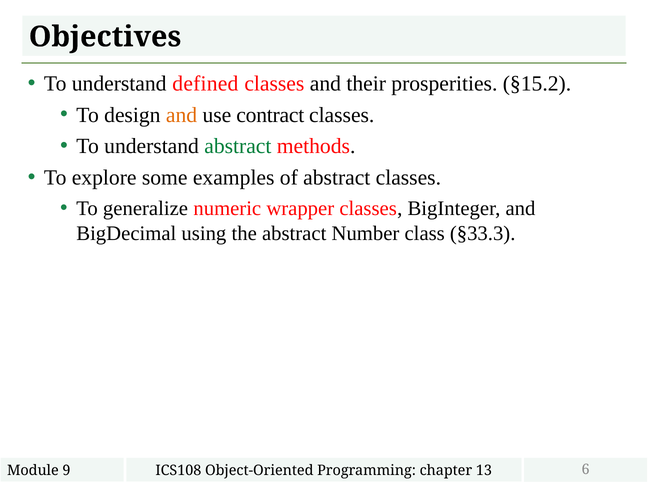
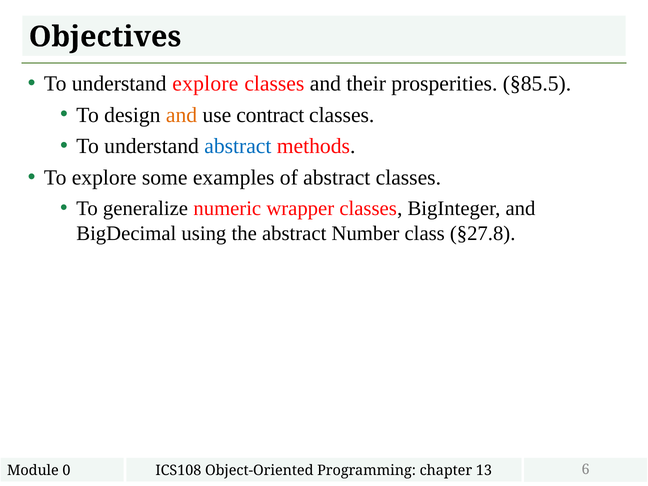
understand defined: defined -> explore
§15.2: §15.2 -> §85.5
abstract at (238, 146) colour: green -> blue
§33.3: §33.3 -> §27.8
9: 9 -> 0
